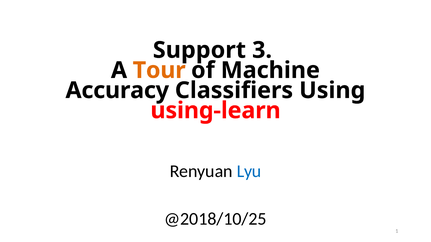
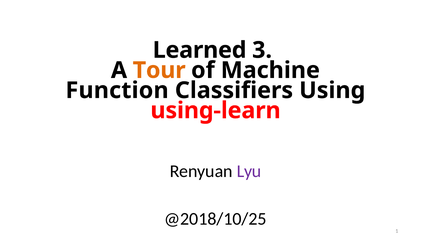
Support: Support -> Learned
Accuracy: Accuracy -> Function
Lyu colour: blue -> purple
